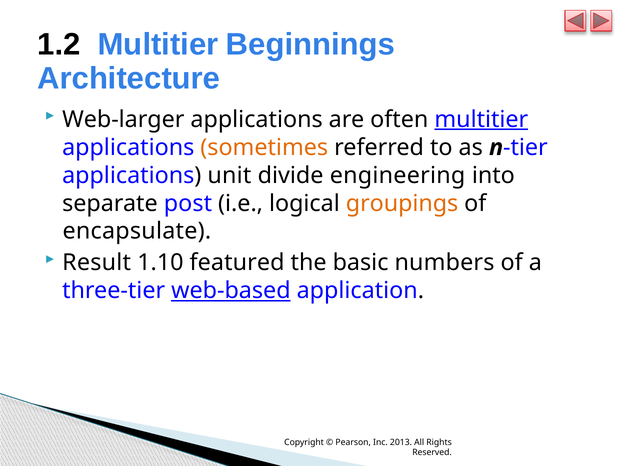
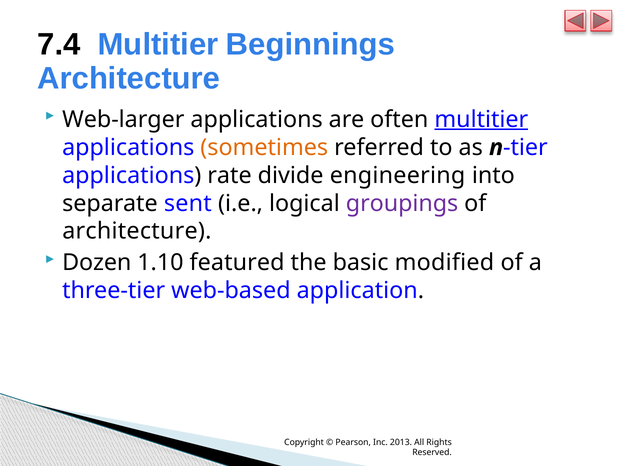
1.2: 1.2 -> 7.4
unit: unit -> rate
post: post -> sent
groupings colour: orange -> purple
encapsulate at (137, 232): encapsulate -> architecture
Result: Result -> Dozen
numbers: numbers -> modified
web-based underline: present -> none
